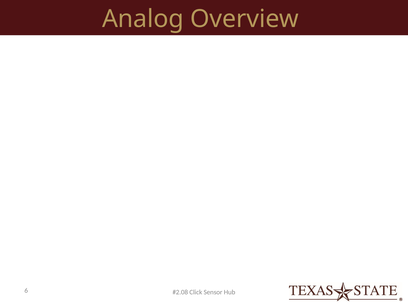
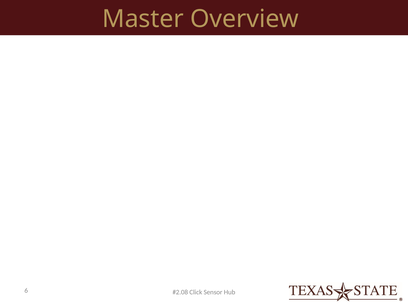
Analog: Analog -> Master
